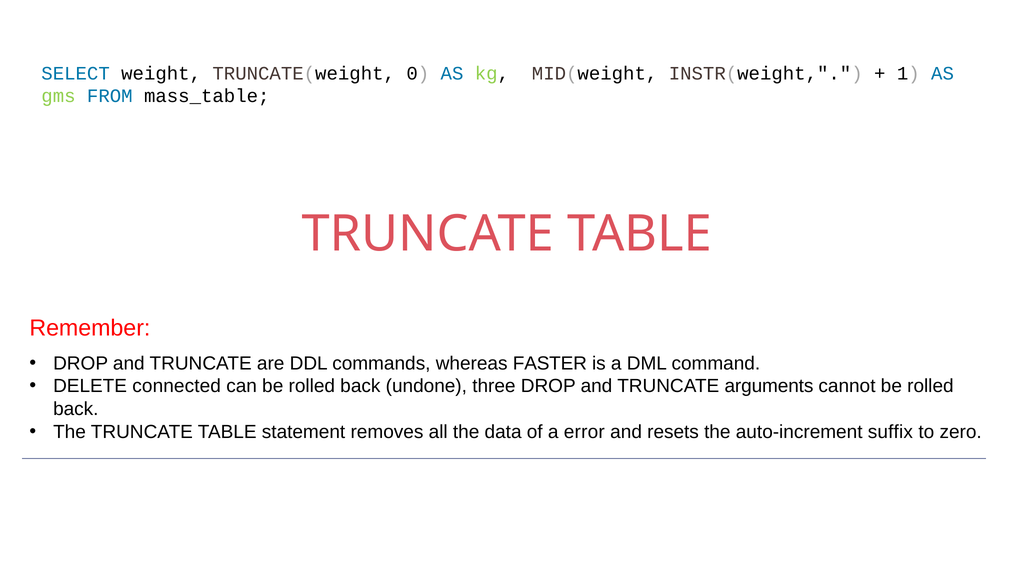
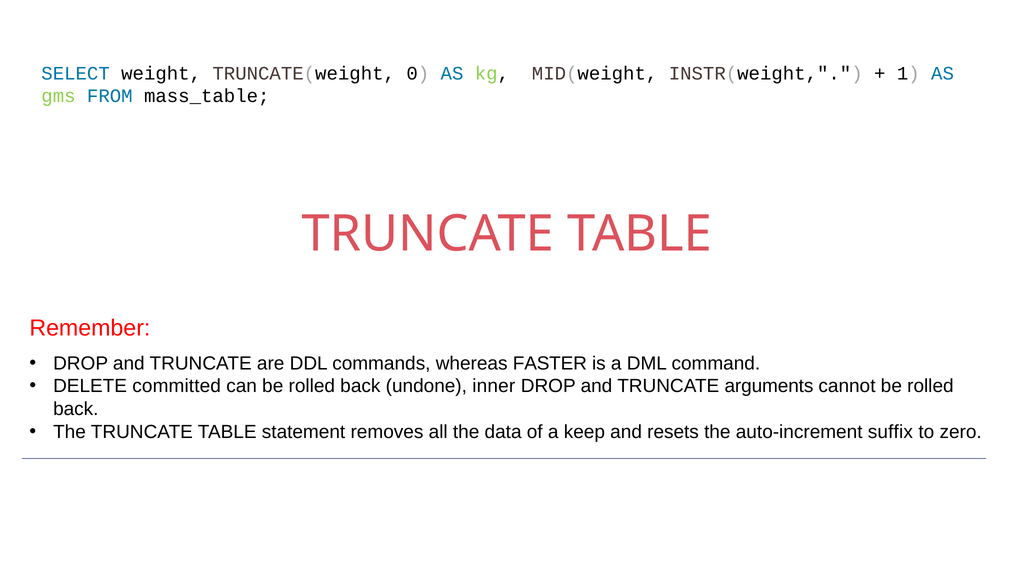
connected: connected -> committed
three: three -> inner
error: error -> keep
